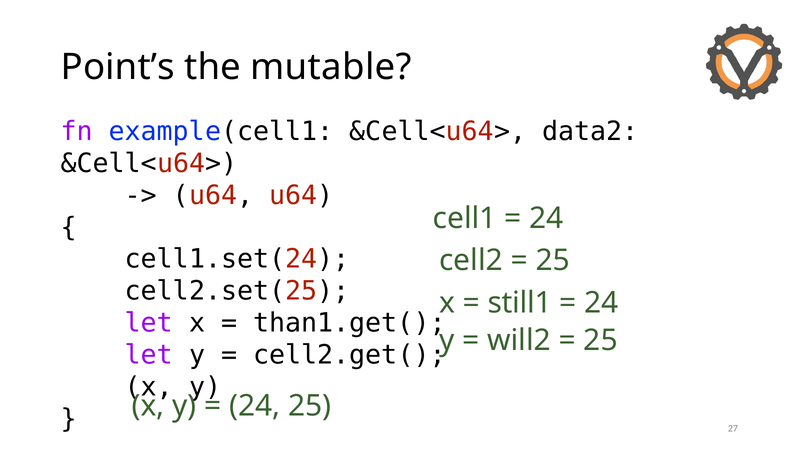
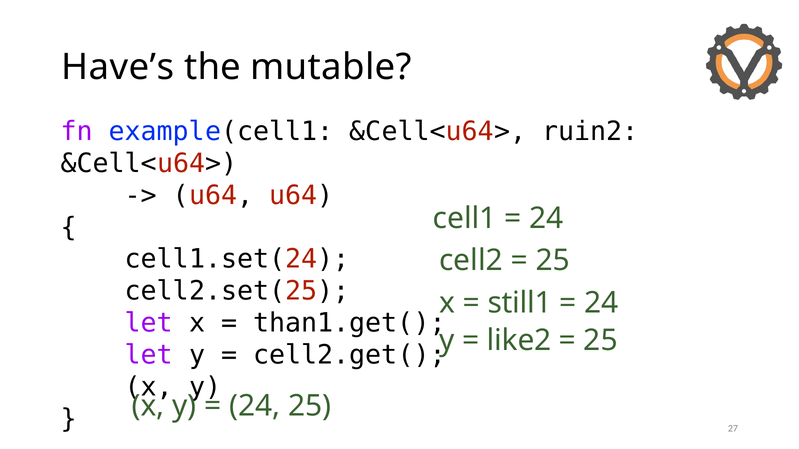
Point’s: Point’s -> Have’s
data2: data2 -> ruin2
will2: will2 -> like2
